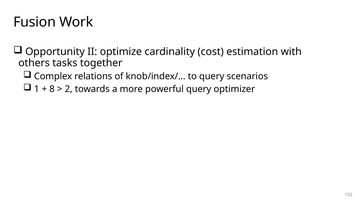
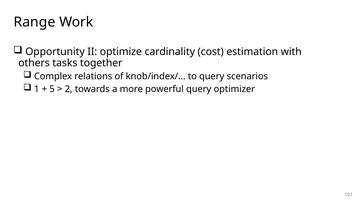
Fusion: Fusion -> Range
8: 8 -> 5
